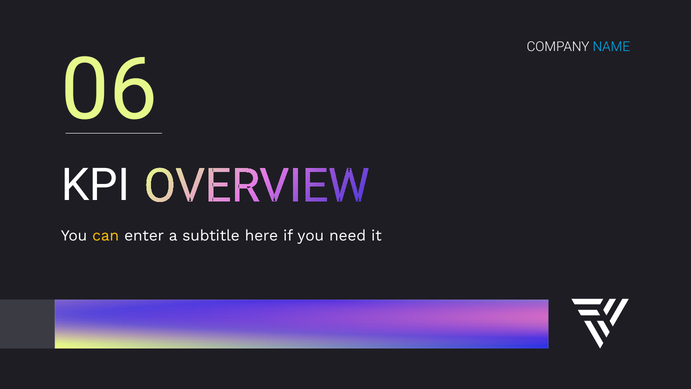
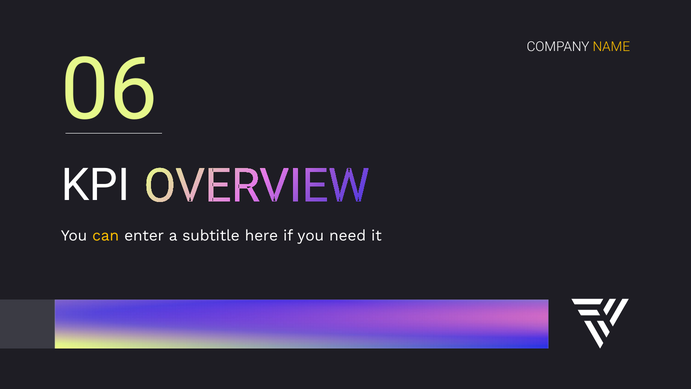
NAME colour: light blue -> yellow
